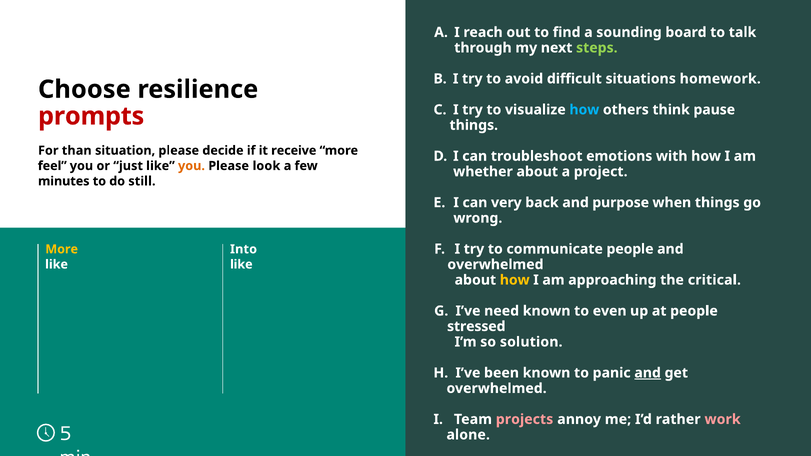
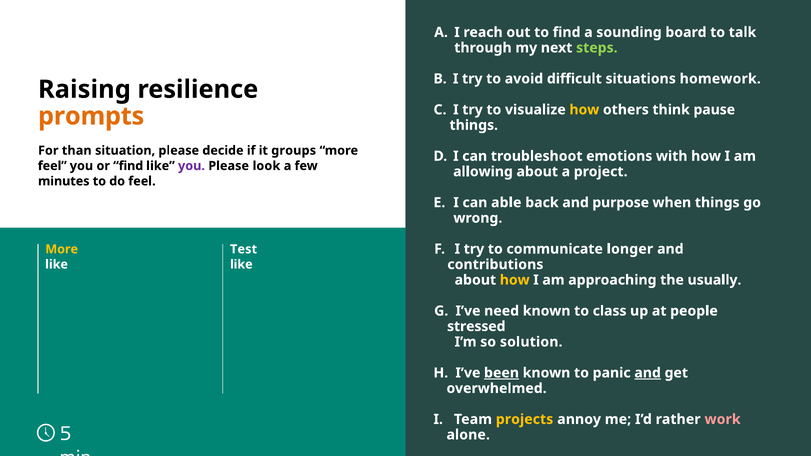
Choose: Choose -> Raising
how at (584, 110) colour: light blue -> yellow
prompts colour: red -> orange
receive: receive -> groups
or just: just -> find
you at (191, 166) colour: orange -> purple
whether: whether -> allowing
do still: still -> feel
very: very -> able
communicate people: people -> longer
Into: Into -> Test
overwhelmed at (495, 265): overwhelmed -> contributions
critical: critical -> usually
even: even -> class
been underline: none -> present
projects colour: pink -> yellow
